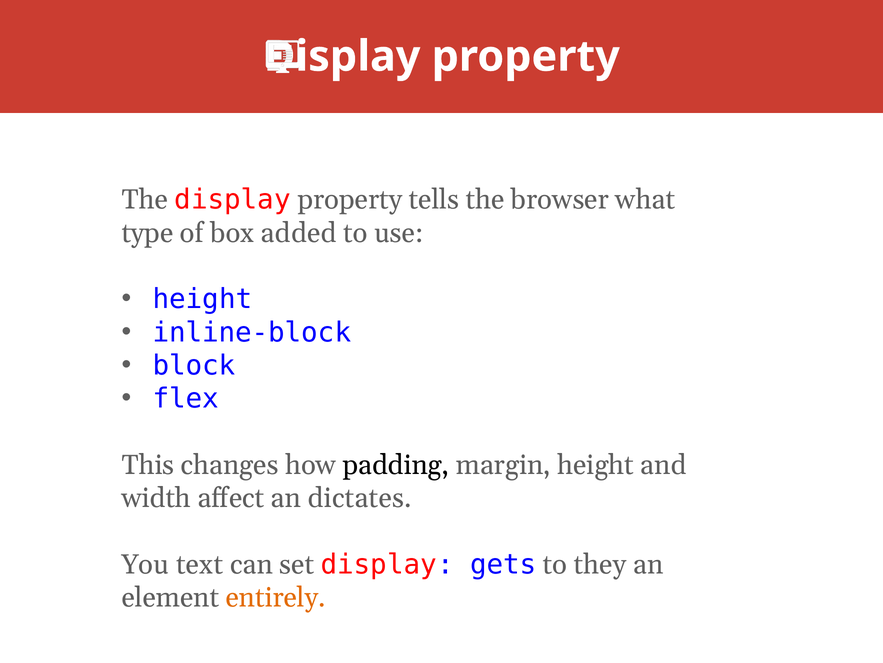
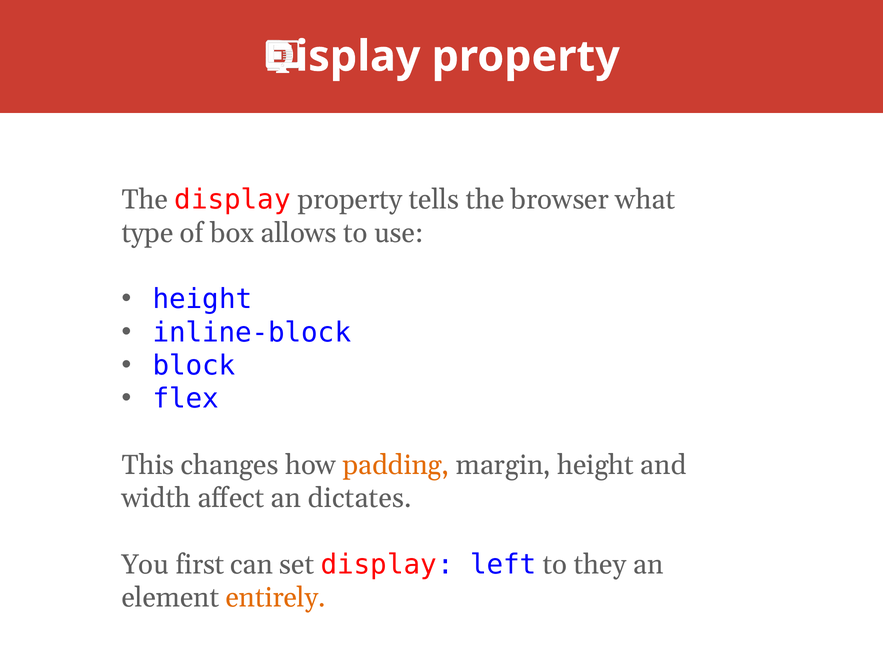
added: added -> allows
padding colour: black -> orange
text: text -> first
gets: gets -> left
